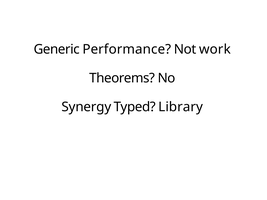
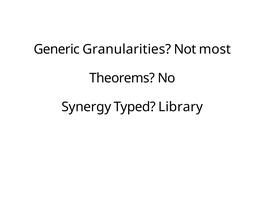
Performance: Performance -> Granularities
work: work -> most
